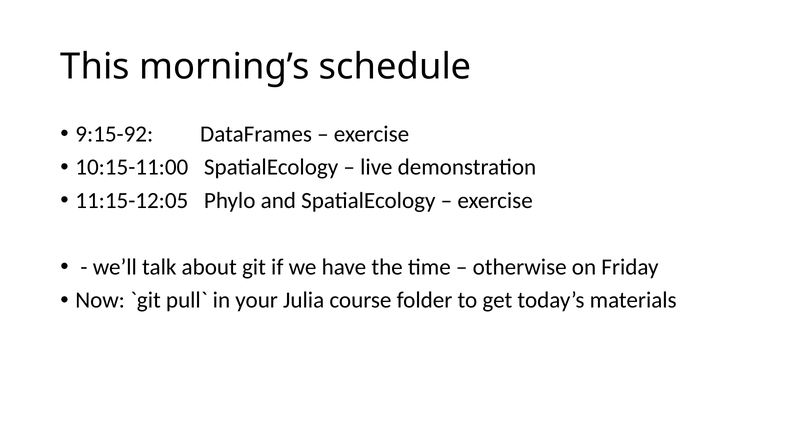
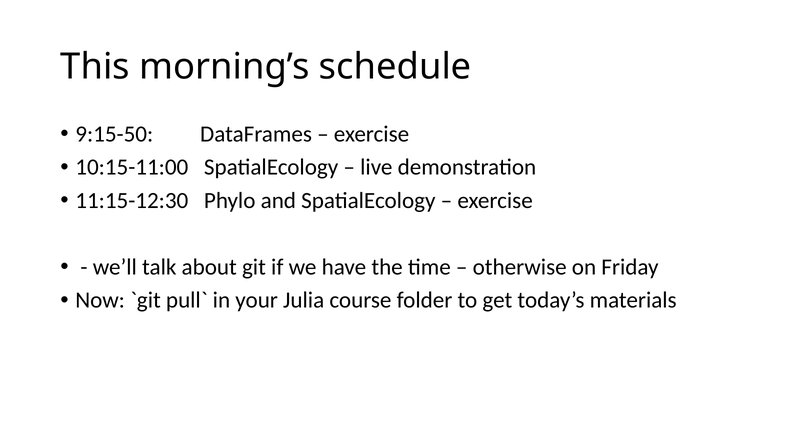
9:15-92: 9:15-92 -> 9:15-50
11:15-12:05: 11:15-12:05 -> 11:15-12:30
